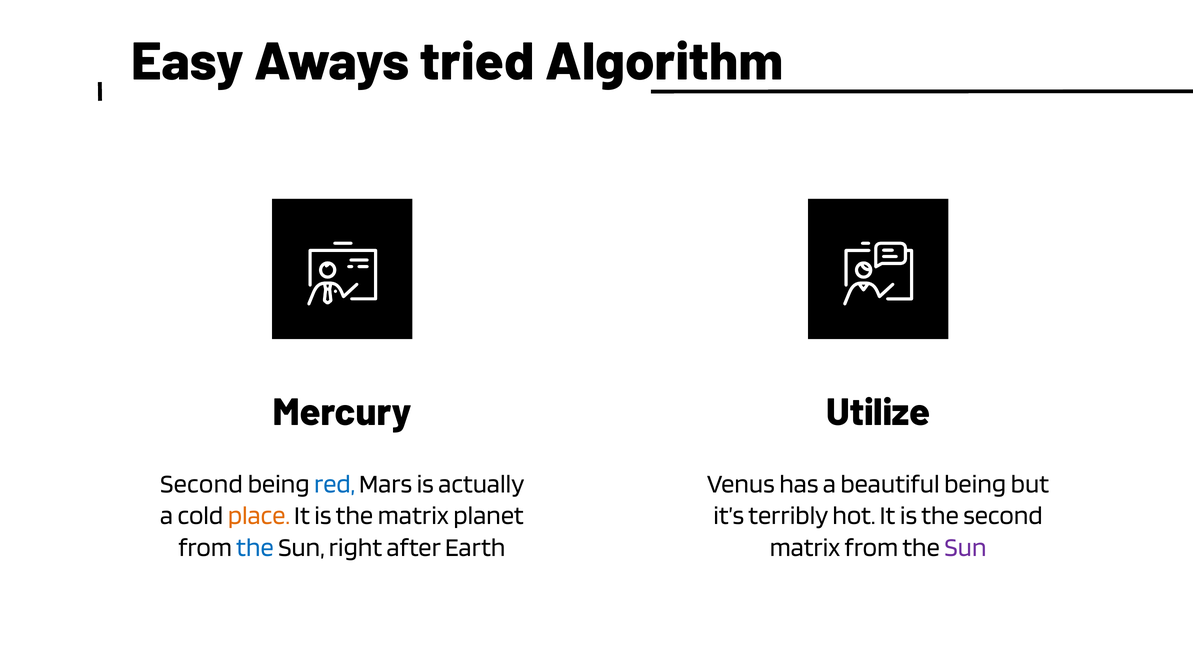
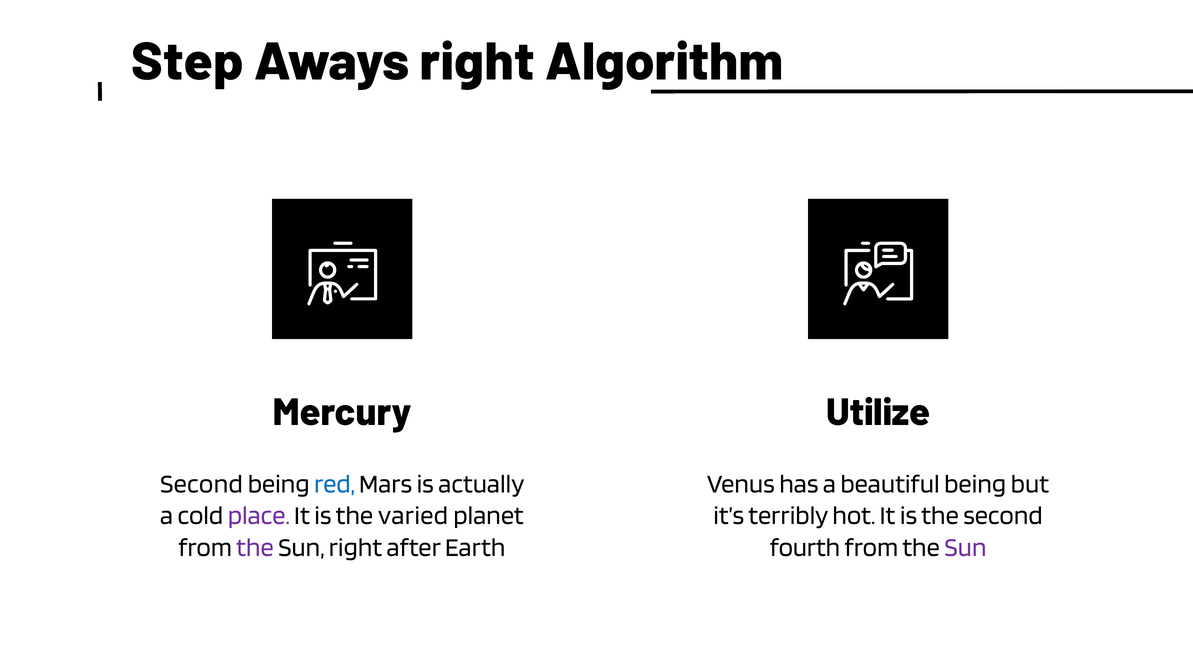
Easy: Easy -> Step
Aways tried: tried -> right
place colour: orange -> purple
the matrix: matrix -> varied
the at (255, 548) colour: blue -> purple
matrix at (805, 548): matrix -> fourth
